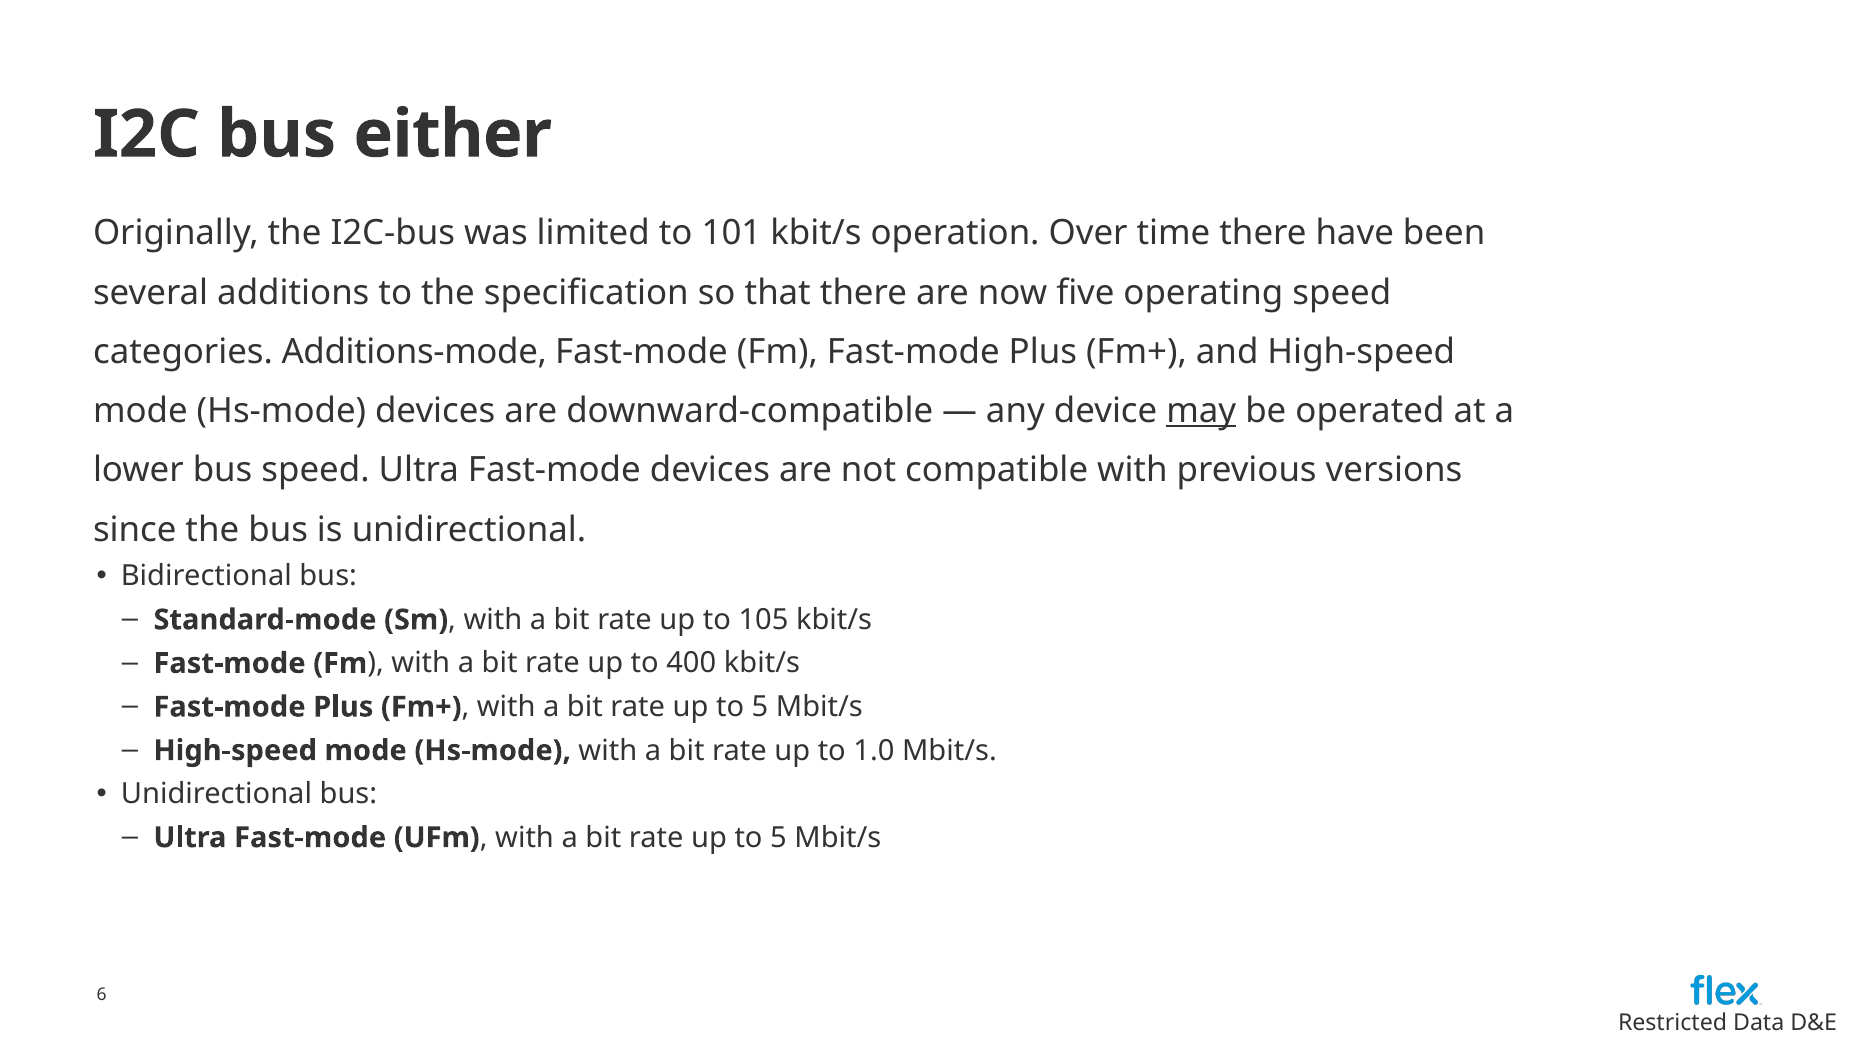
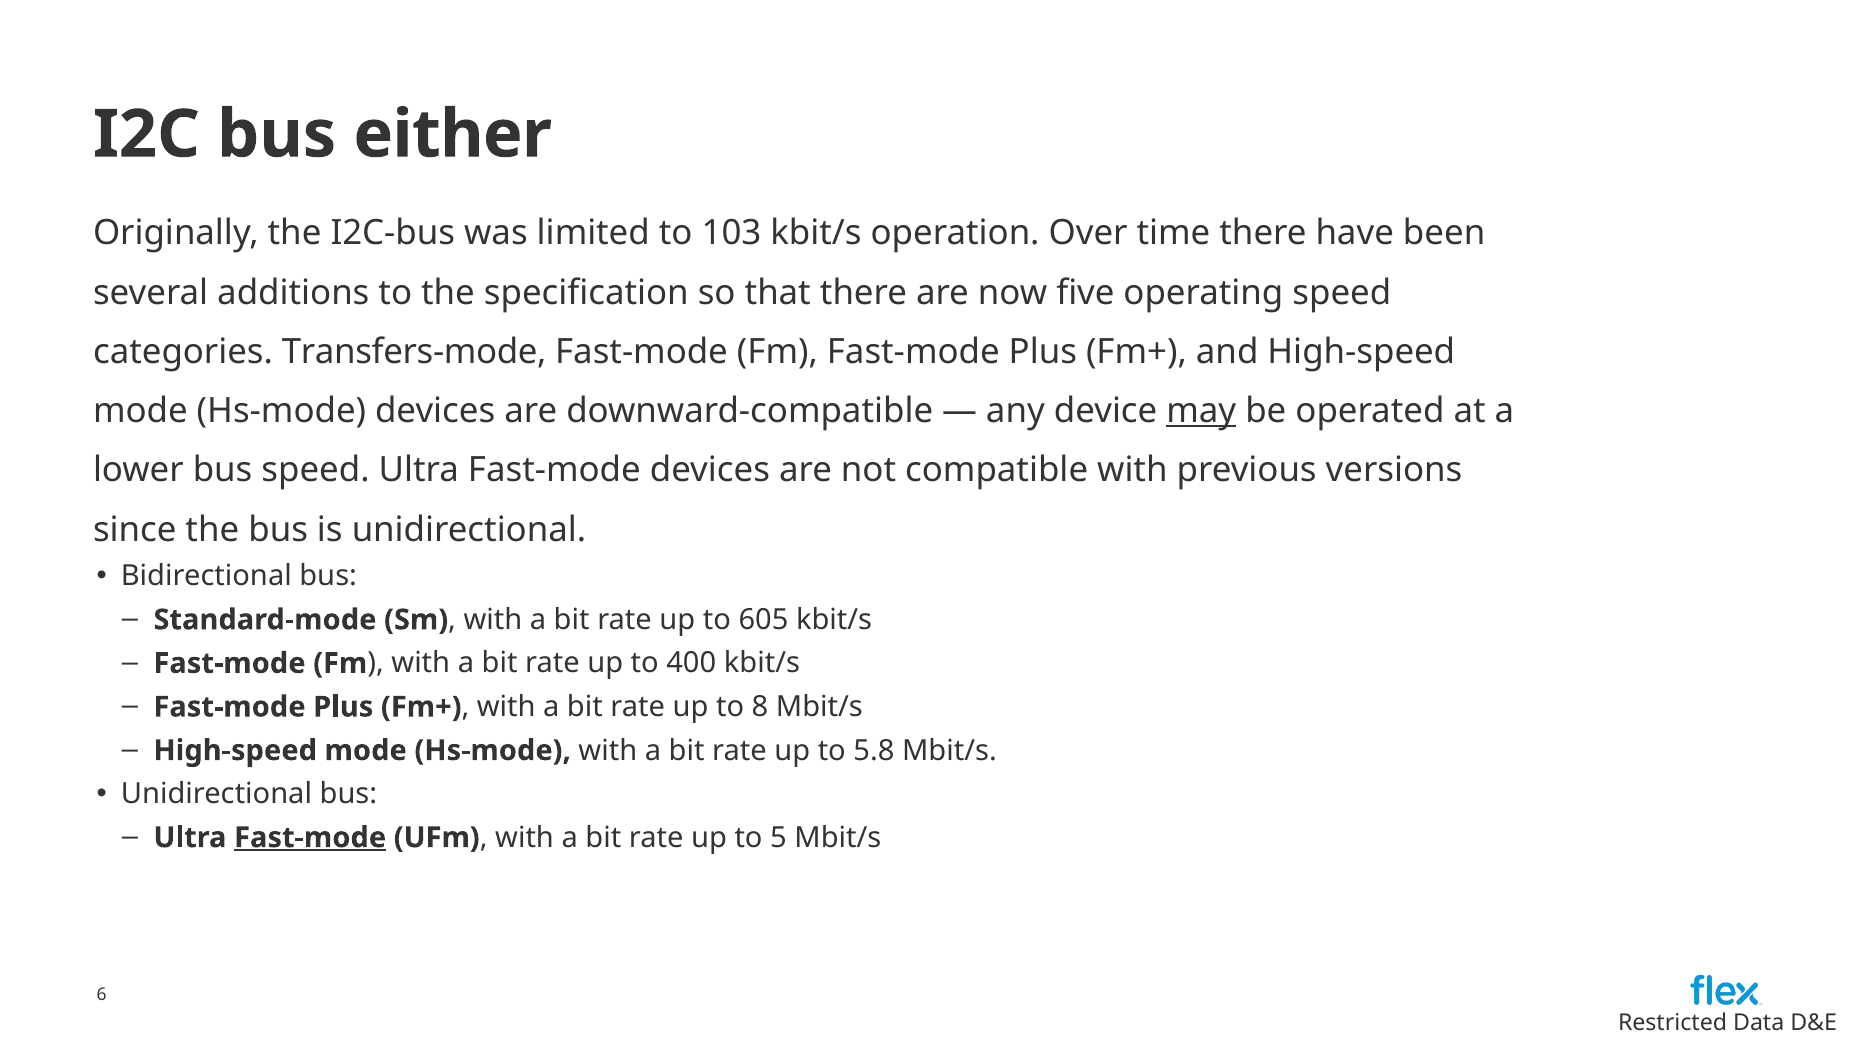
101: 101 -> 103
Additions-mode: Additions-mode -> Transfers-mode
105: 105 -> 605
5 at (760, 707): 5 -> 8
1.0: 1.0 -> 5.8
Fast-mode at (310, 838) underline: none -> present
